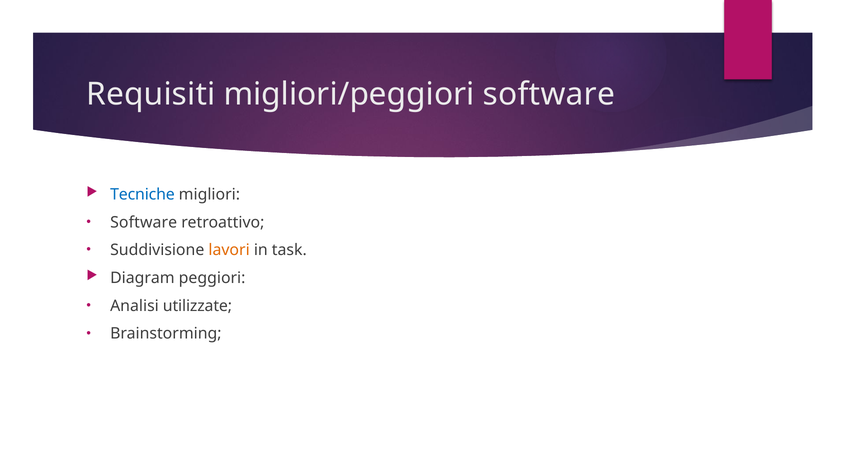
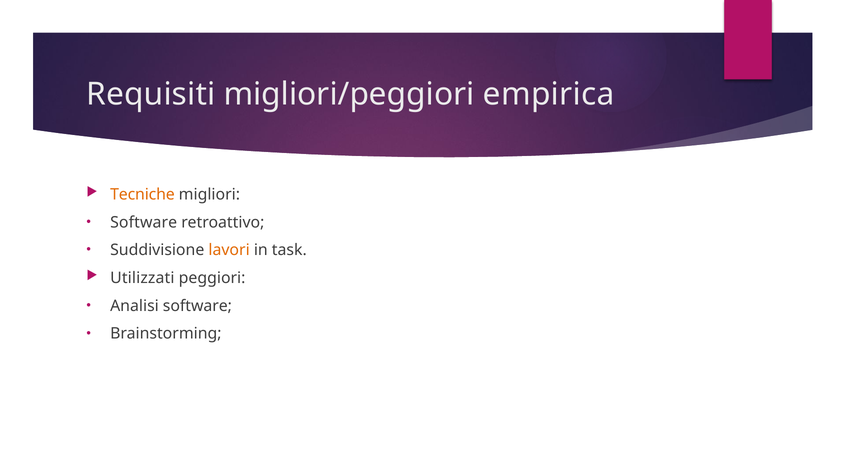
migliori/peggiori software: software -> empirica
Tecniche colour: blue -> orange
Diagram: Diagram -> Utilizzati
Analisi utilizzate: utilizzate -> software
